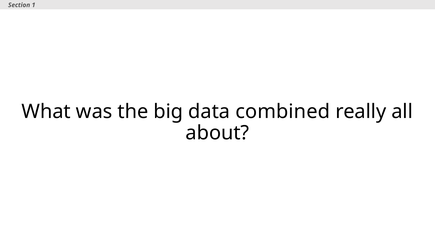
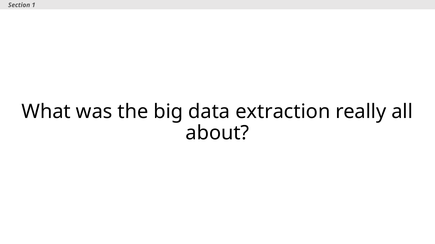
combined: combined -> extraction
